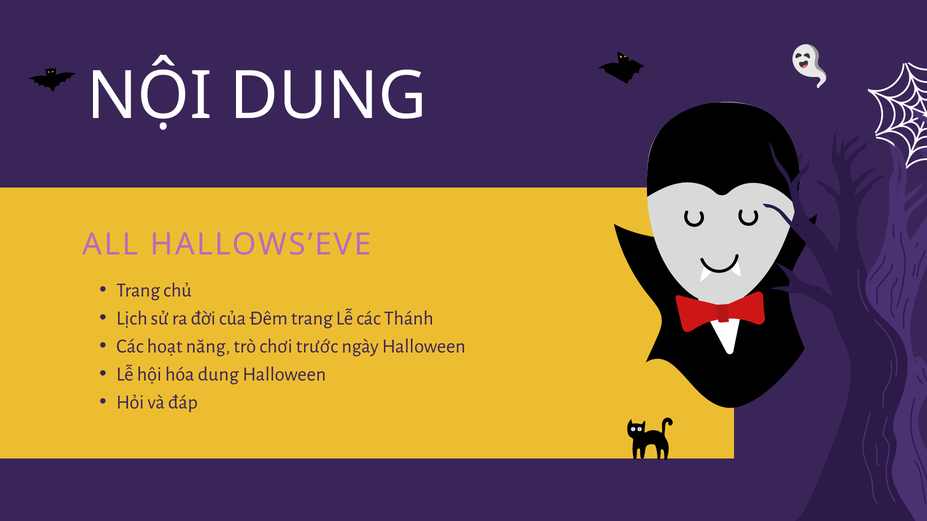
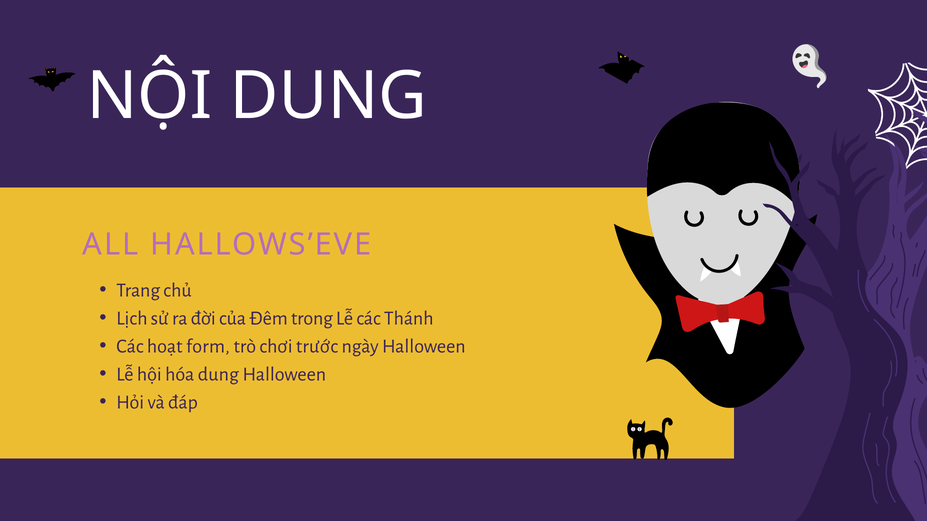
Đêm trang: trang -> trong
năng: năng -> form
